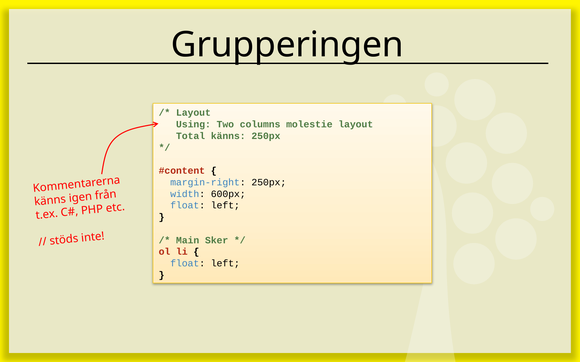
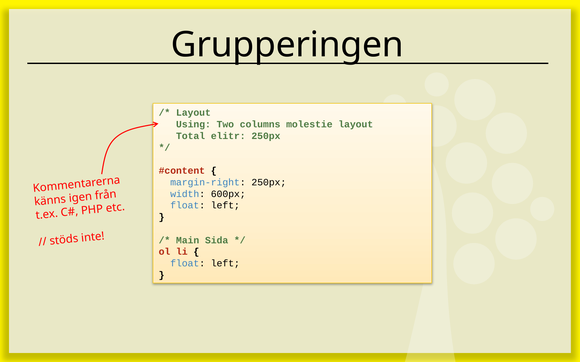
Total känns: känns -> elitr
Sker: Sker -> Sida
